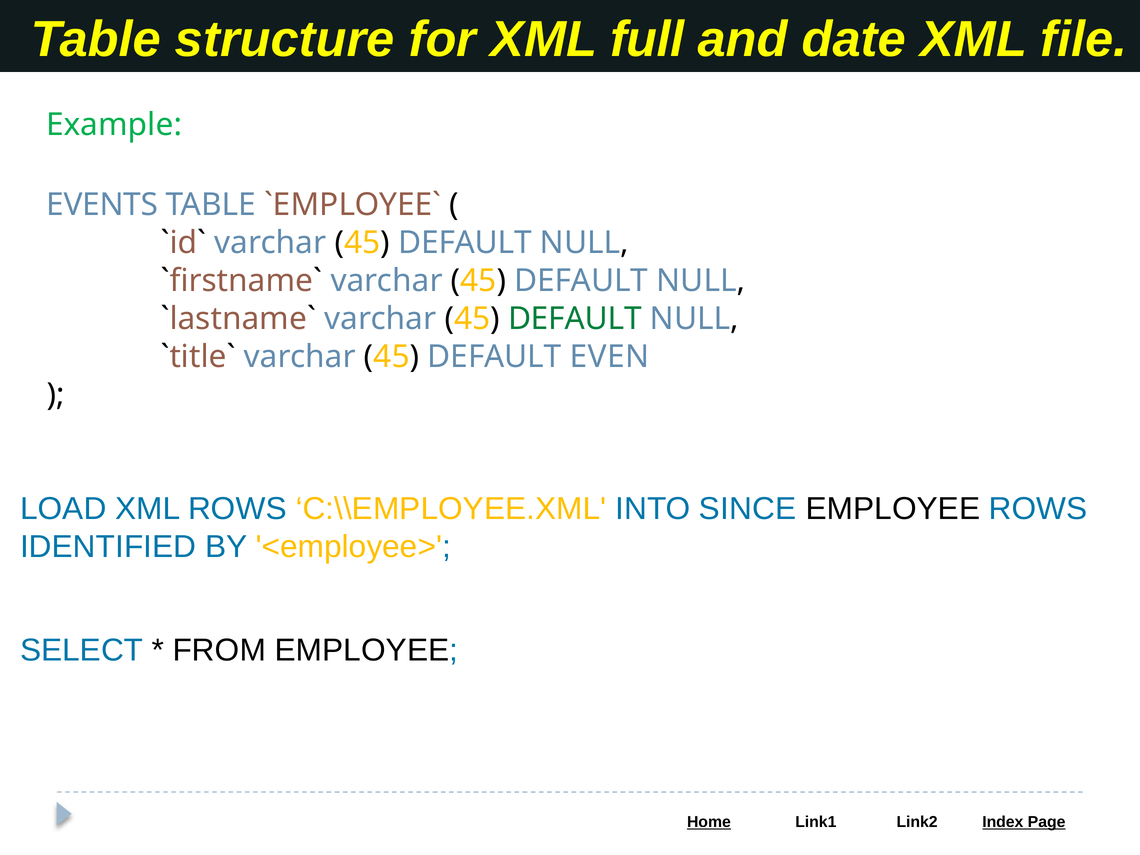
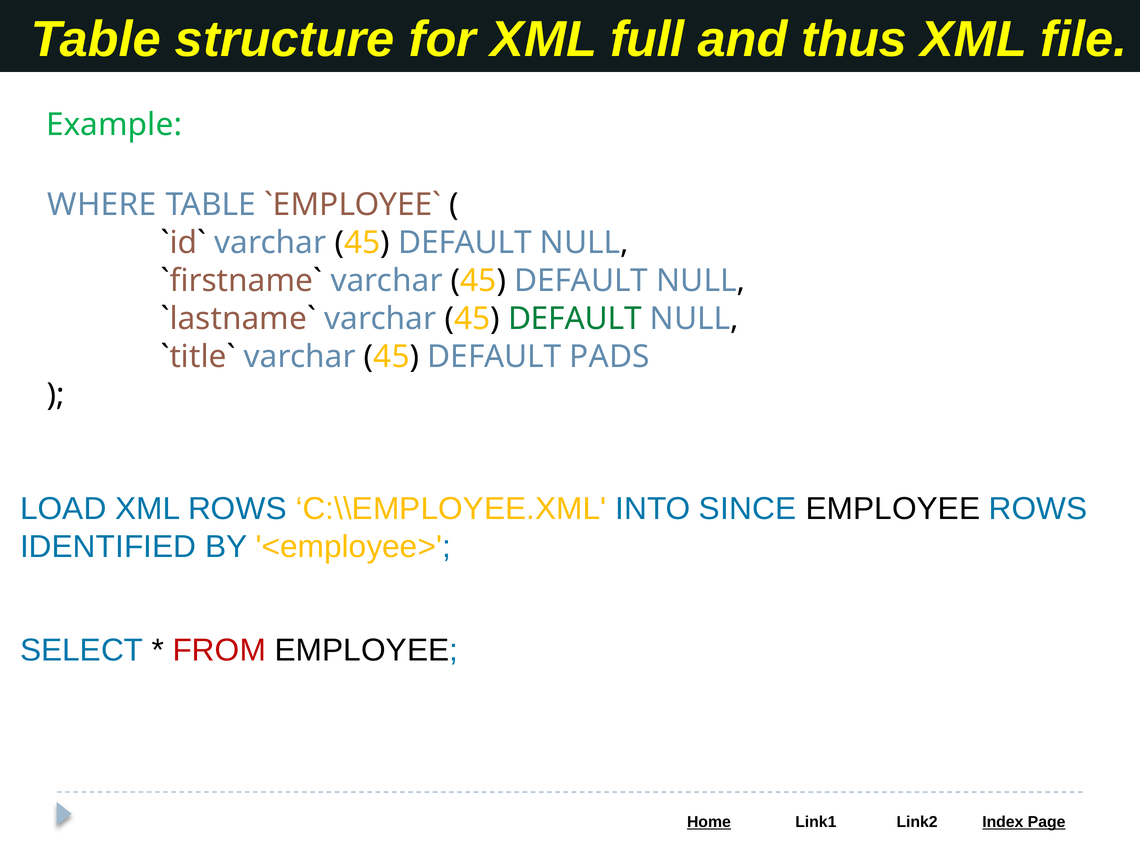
date: date -> thus
EVENTS: EVENTS -> WHERE
EVEN: EVEN -> PADS
FROM colour: black -> red
